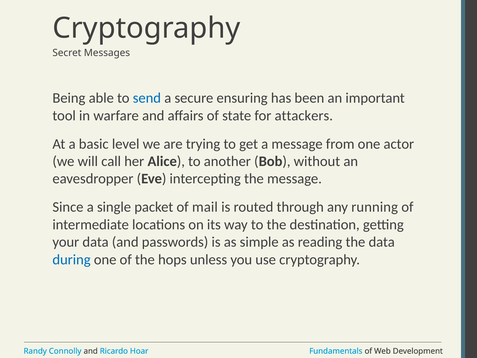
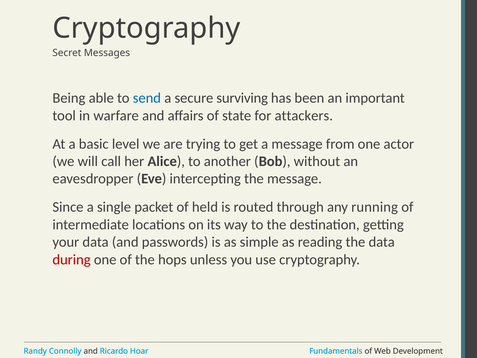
ensuring: ensuring -> surviving
mail: mail -> held
during colour: blue -> red
